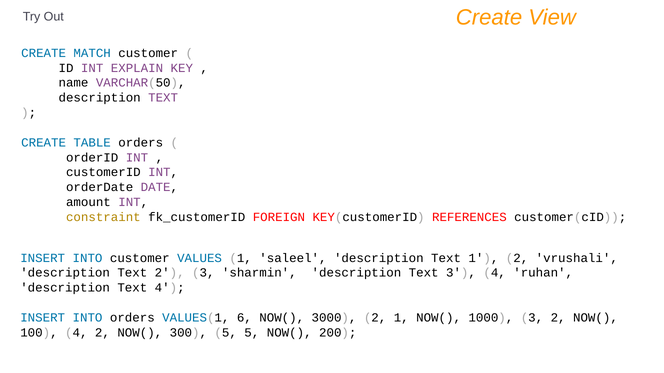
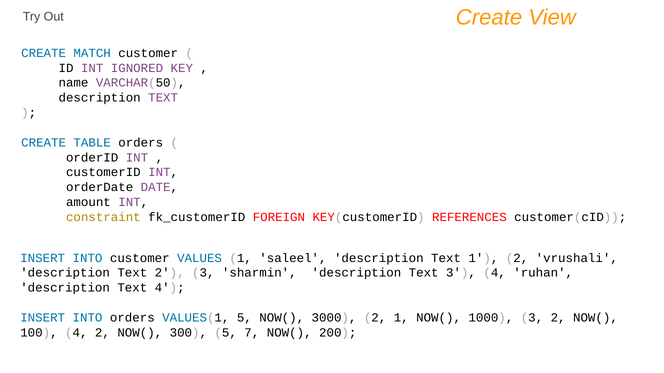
EXPLAIN: EXPLAIN -> IGNORED
VALUES(1 6: 6 -> 5
5 5: 5 -> 7
